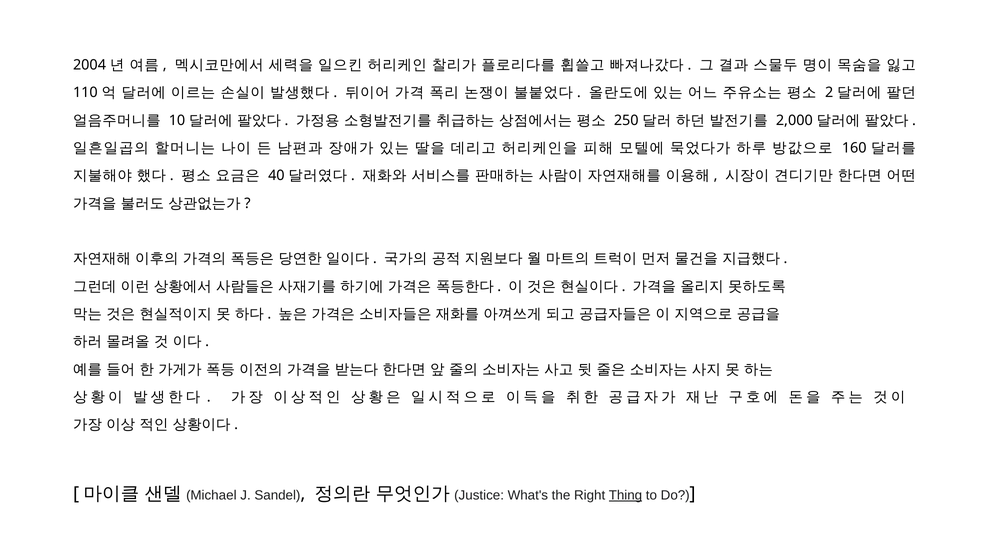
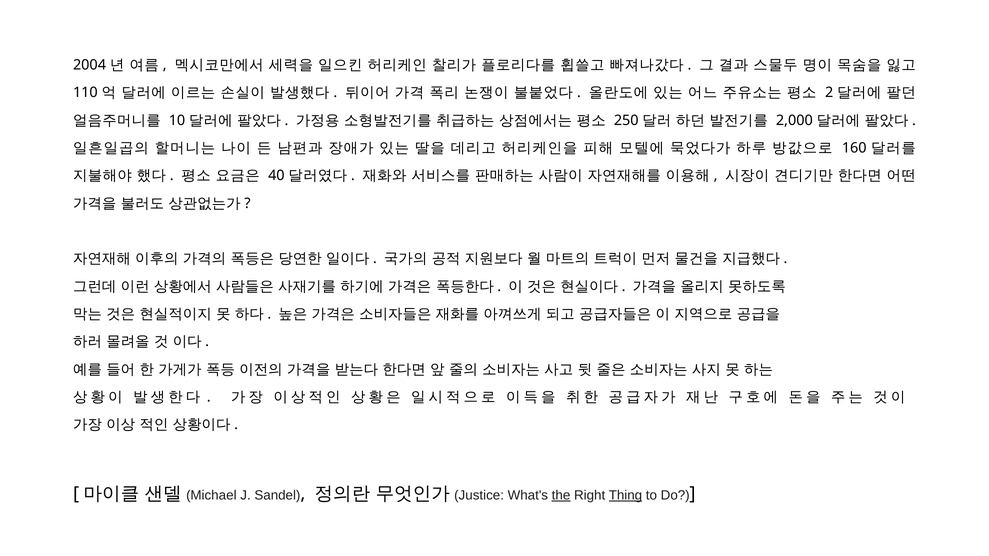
the underline: none -> present
